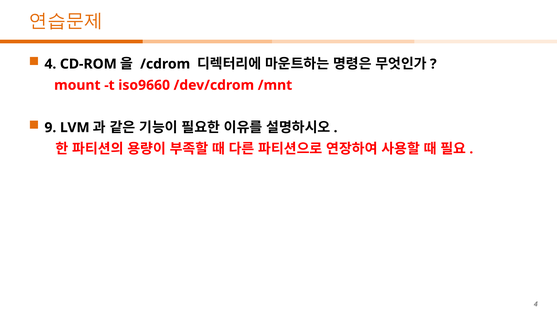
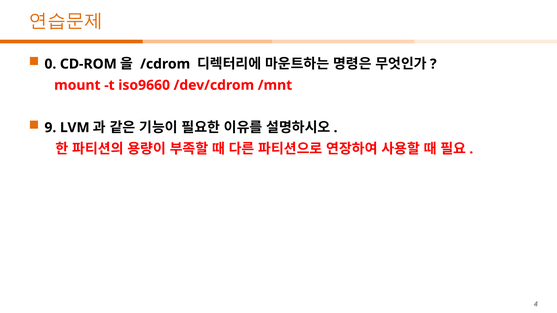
4 at (50, 64): 4 -> 0
